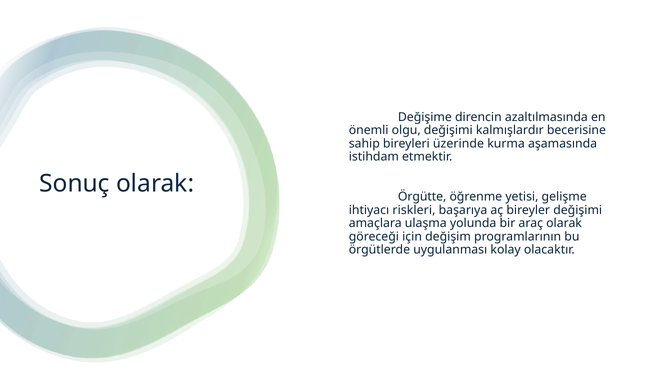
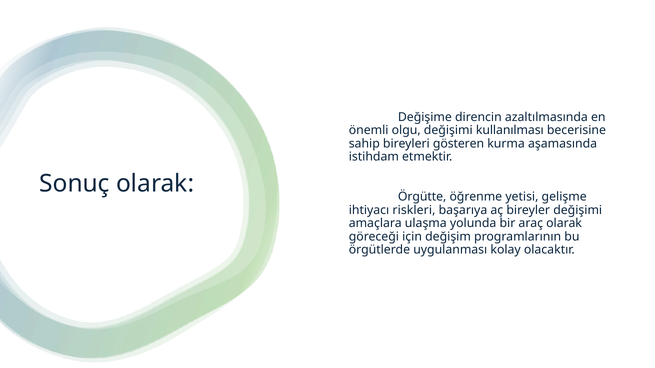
kalmışlardır: kalmışlardır -> kullanılması
üzerinde: üzerinde -> gösteren
